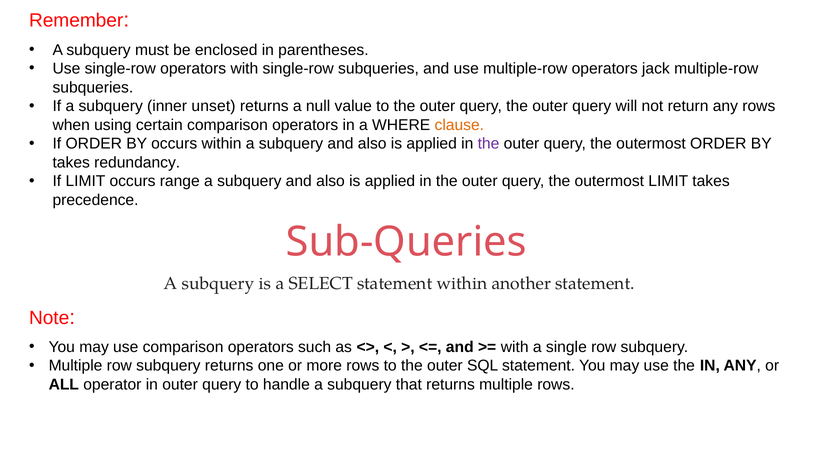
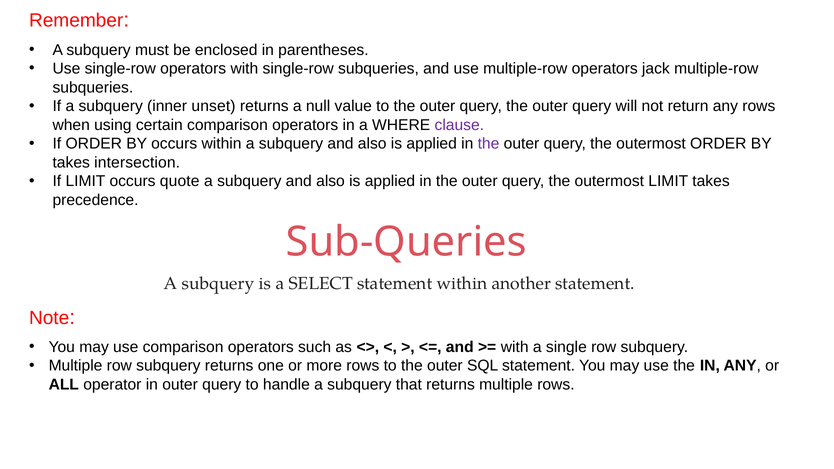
clause colour: orange -> purple
redundancy: redundancy -> intersection
range: range -> quote
